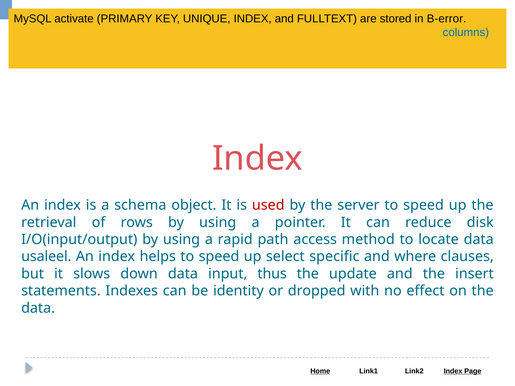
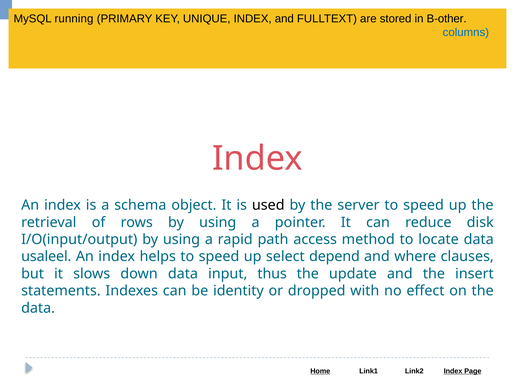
activate: activate -> running
B-error: B-error -> B-other
used colour: red -> black
specific: specific -> depend
